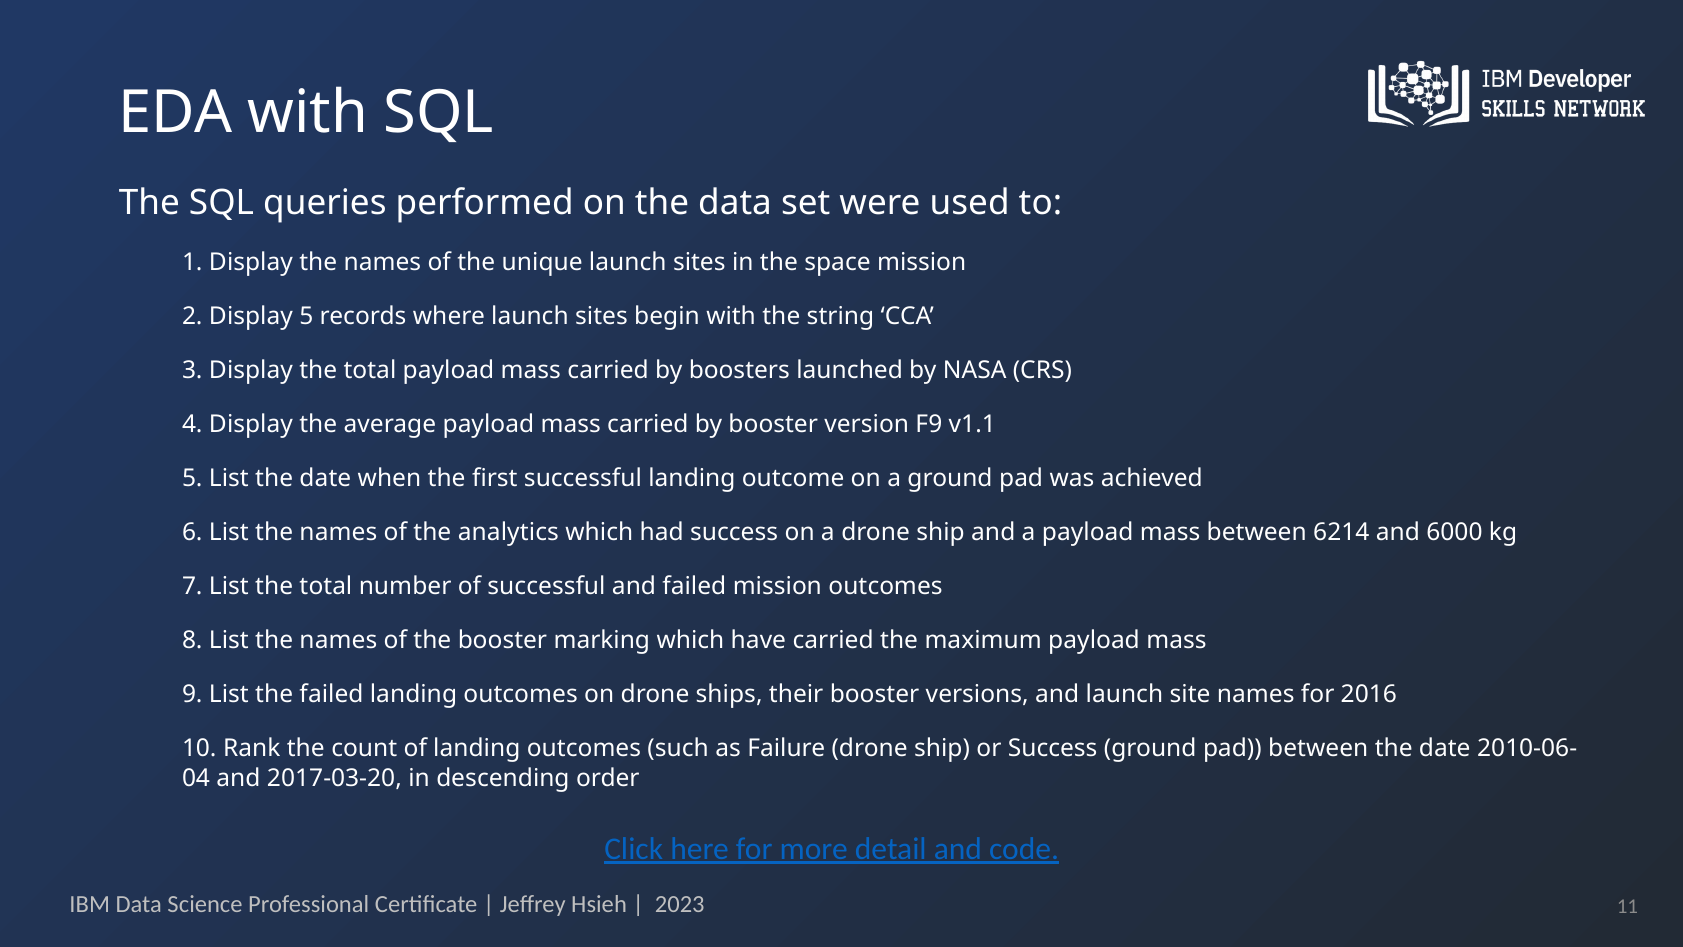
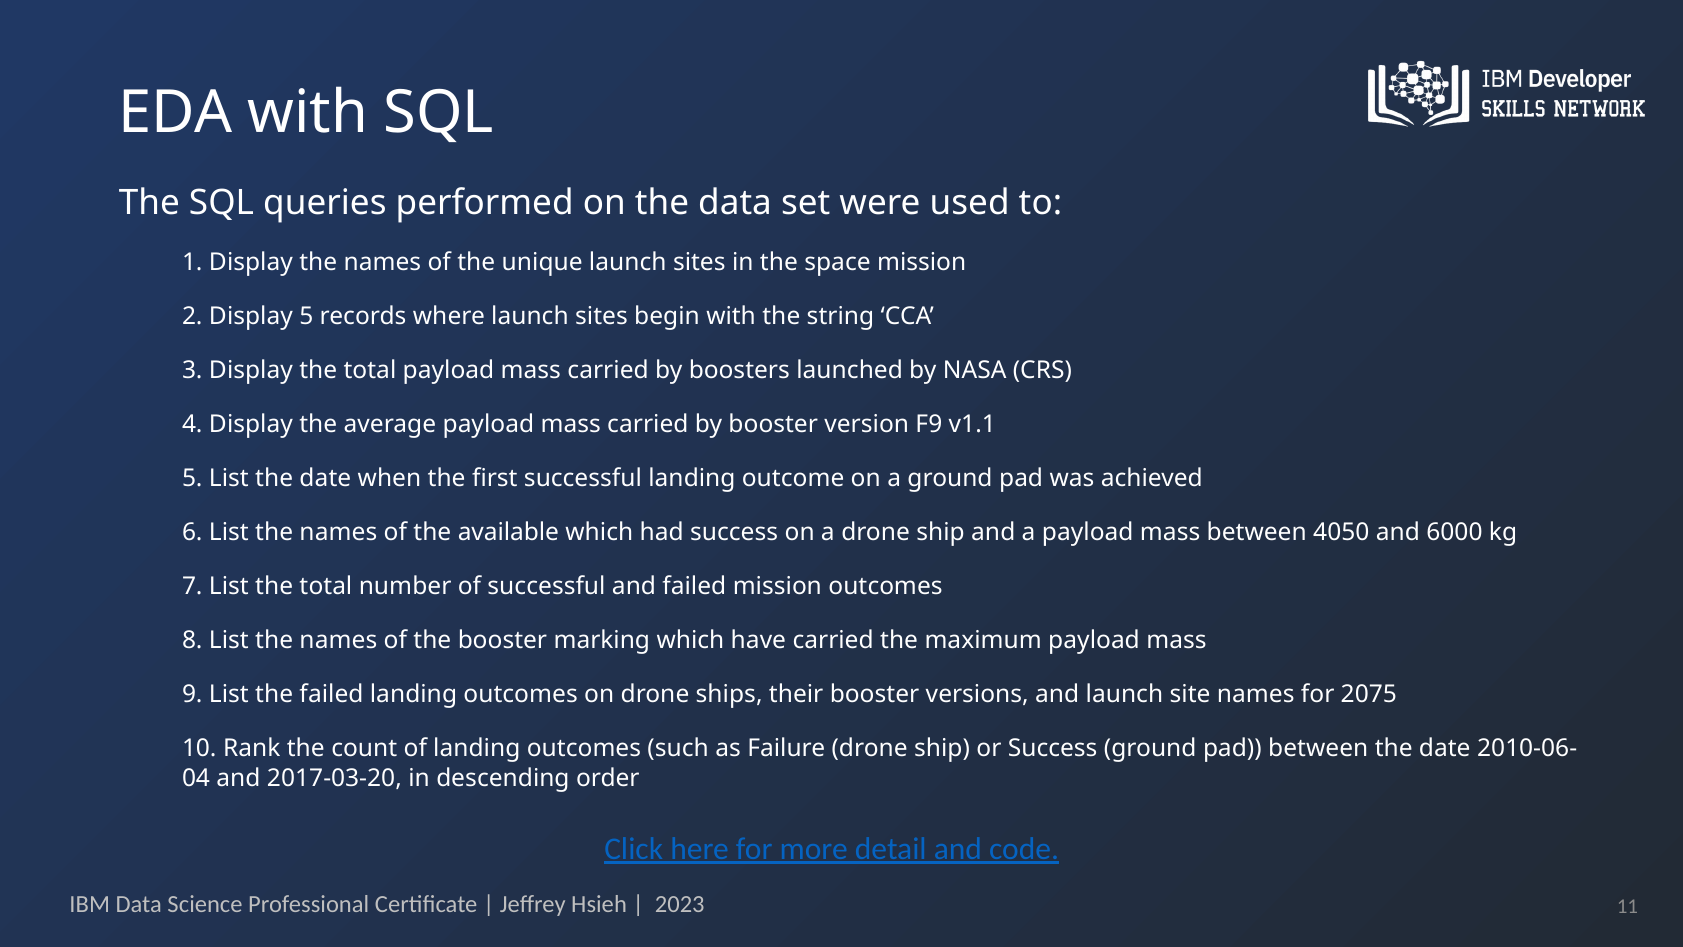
analytics: analytics -> available
6214: 6214 -> 4050
2016: 2016 -> 2075
